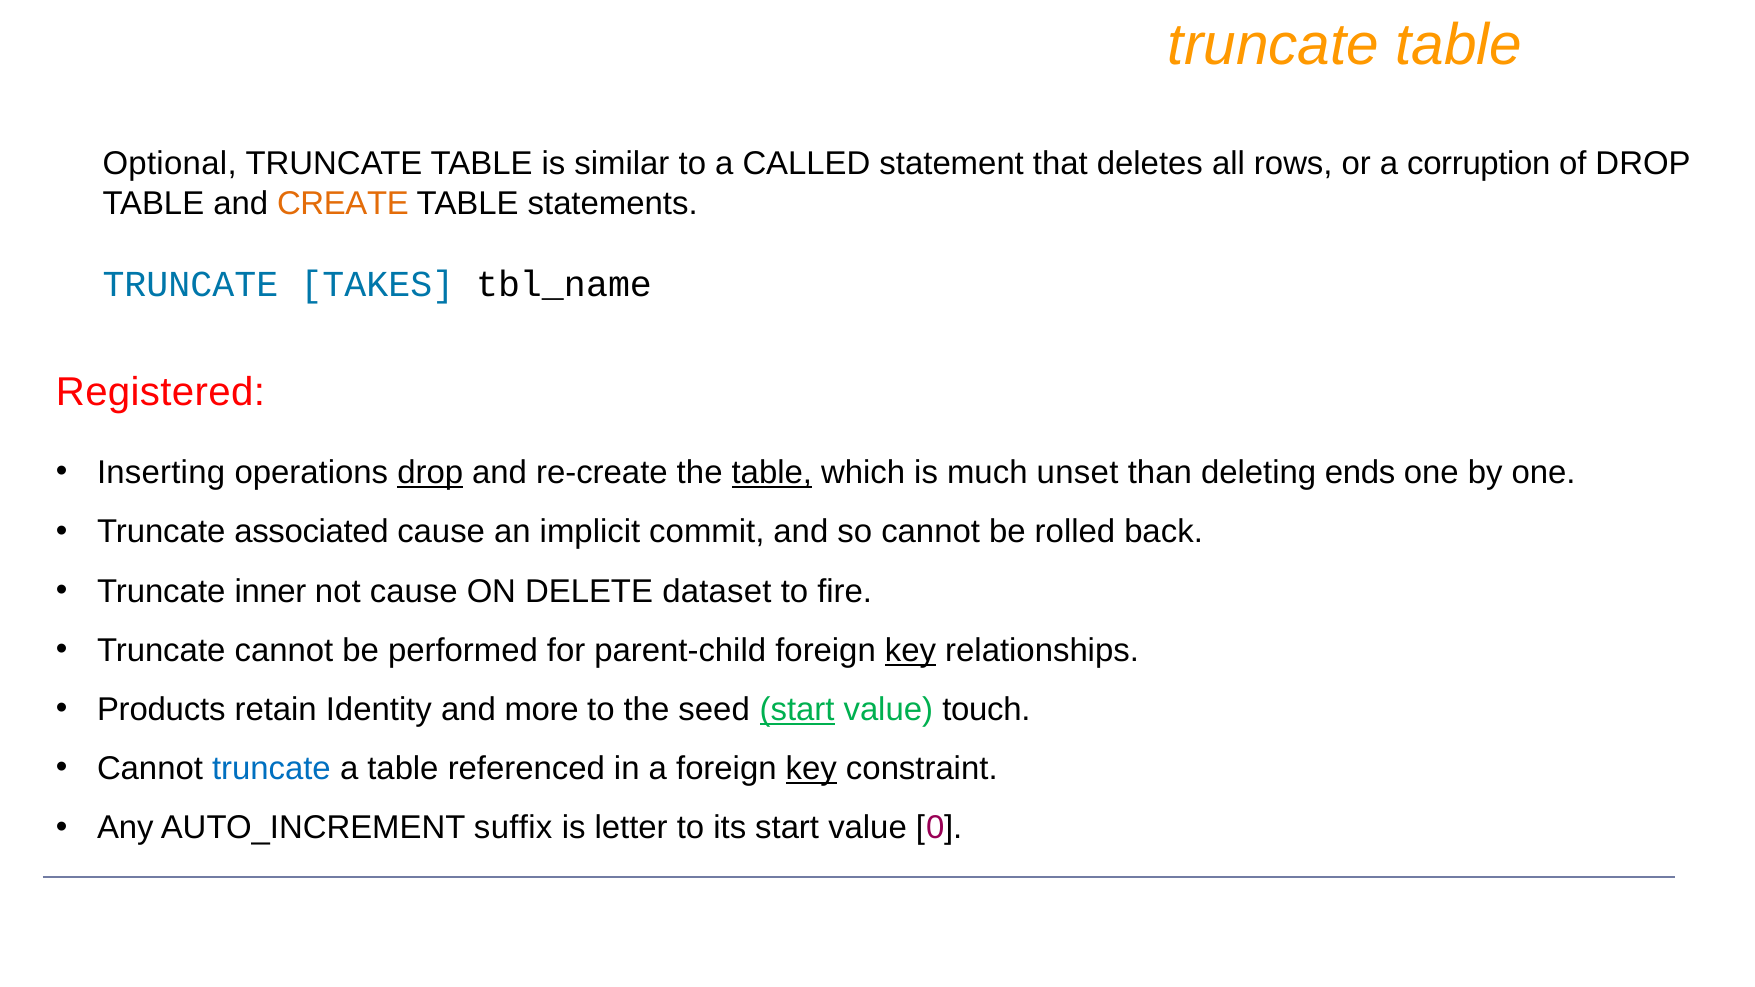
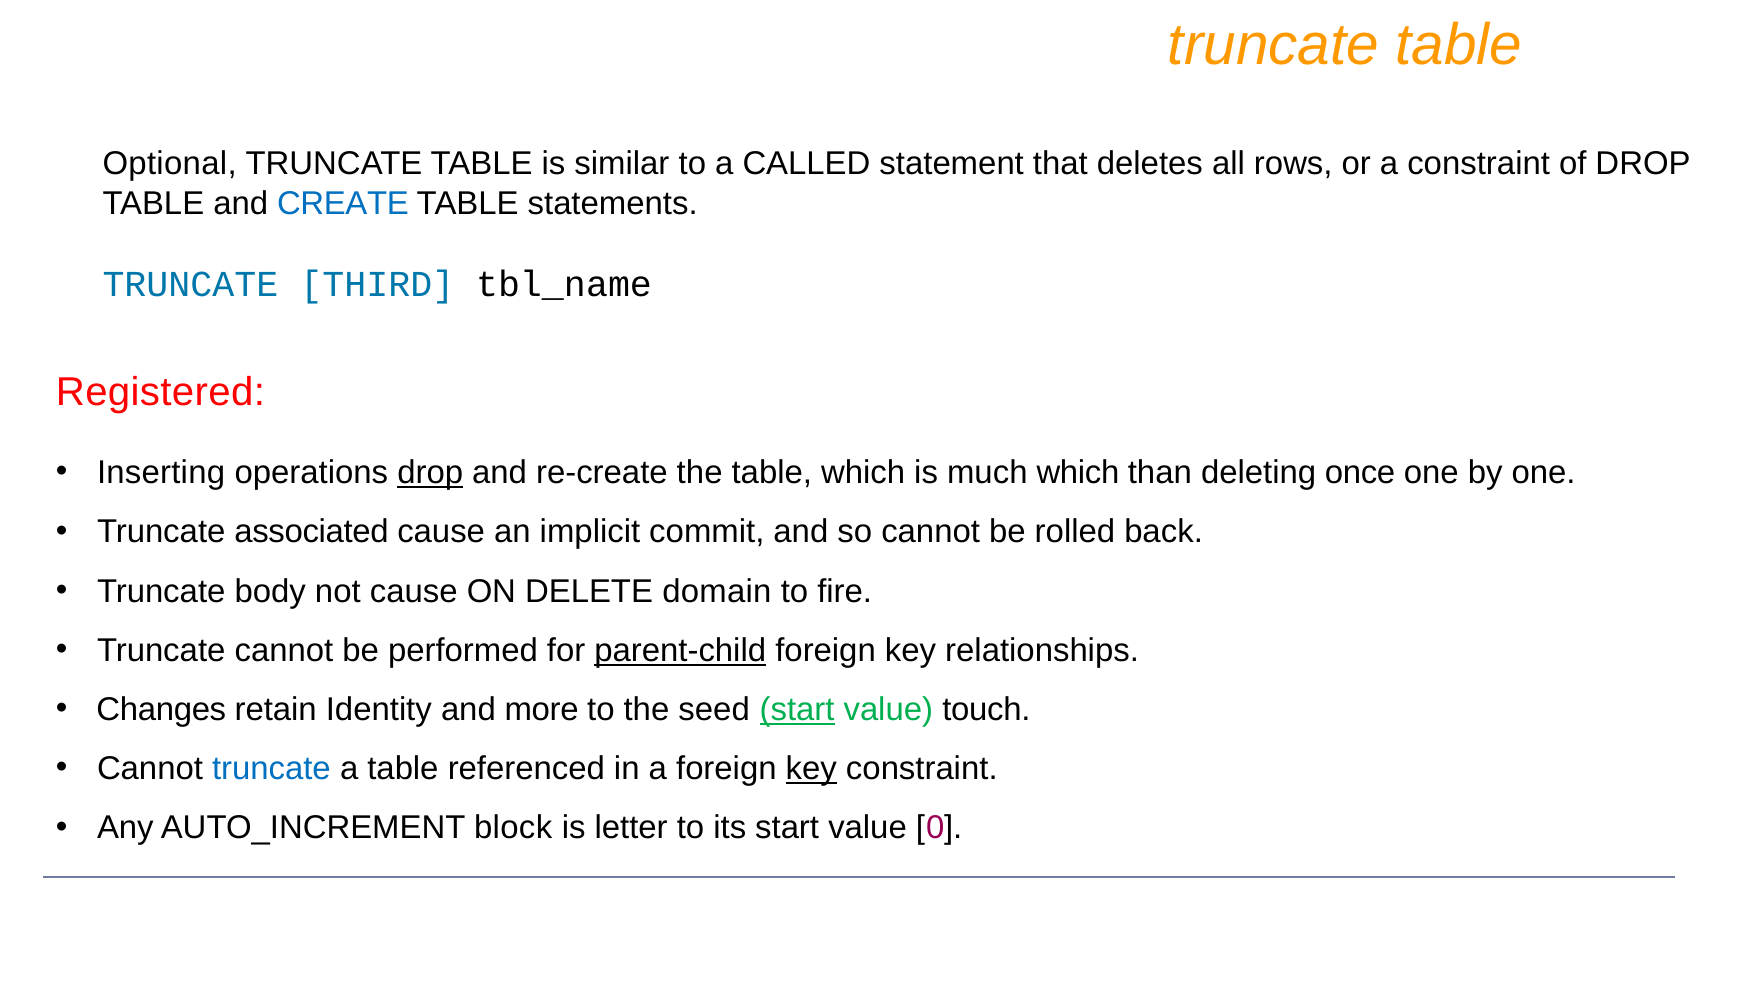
a corruption: corruption -> constraint
CREATE colour: orange -> blue
TAKES: TAKES -> THIRD
table at (772, 473) underline: present -> none
much unset: unset -> which
ends: ends -> once
inner: inner -> body
dataset: dataset -> domain
parent-child underline: none -> present
key at (911, 651) underline: present -> none
Products: Products -> Changes
suffix: suffix -> block
